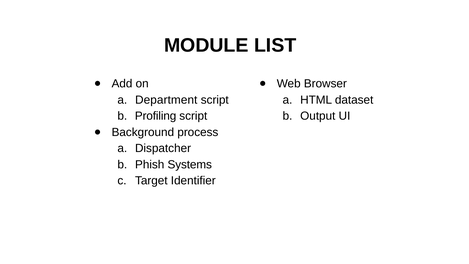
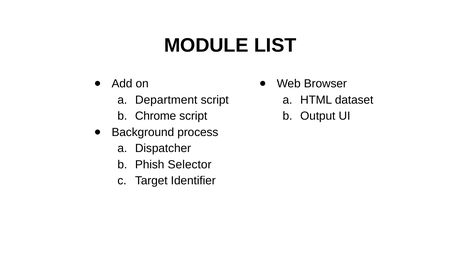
Profiling: Profiling -> Chrome
Systems: Systems -> Selector
